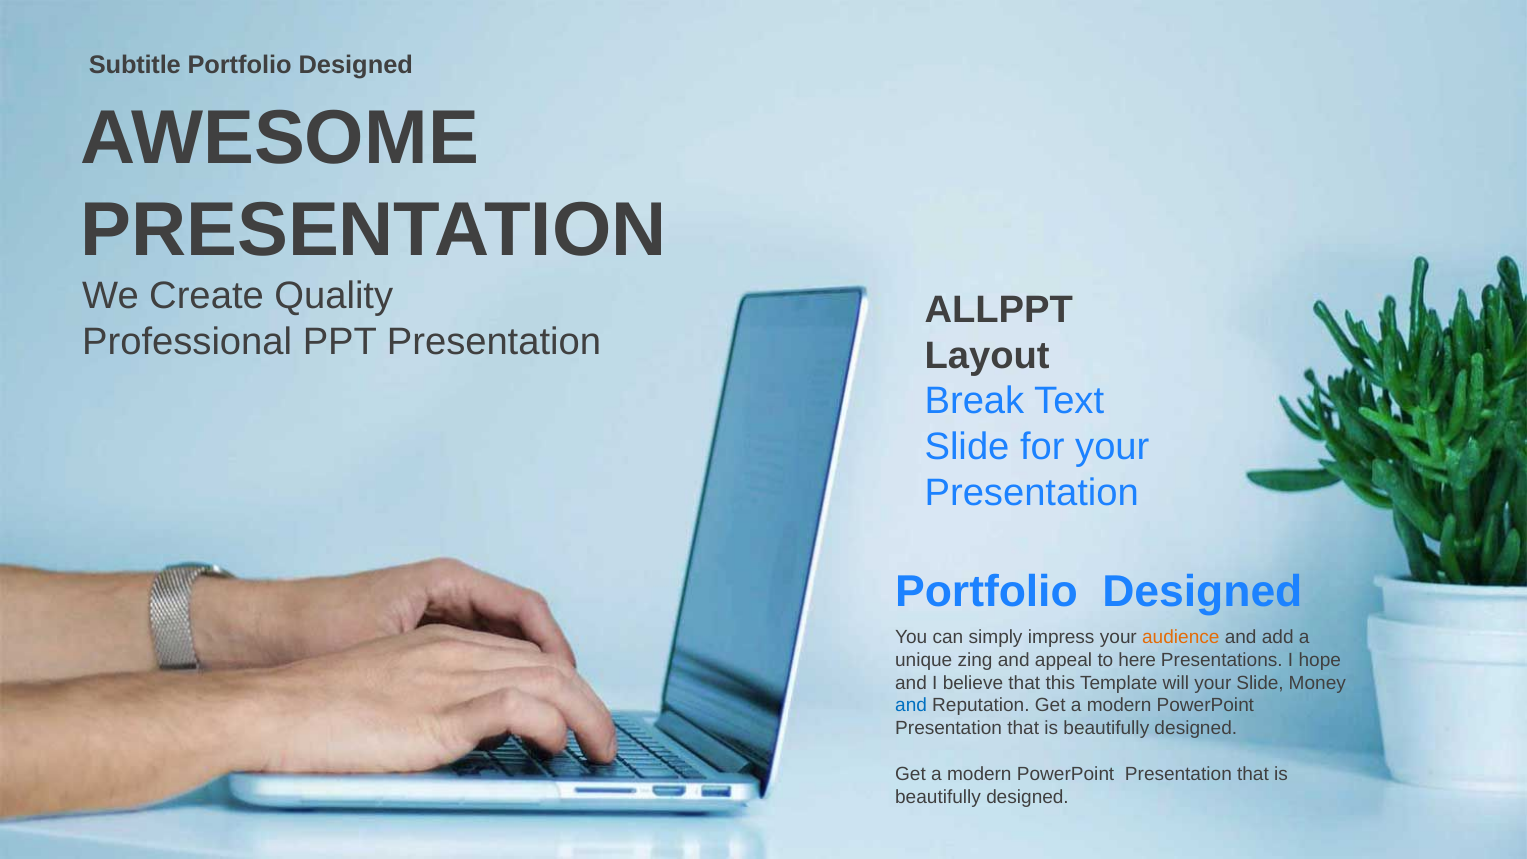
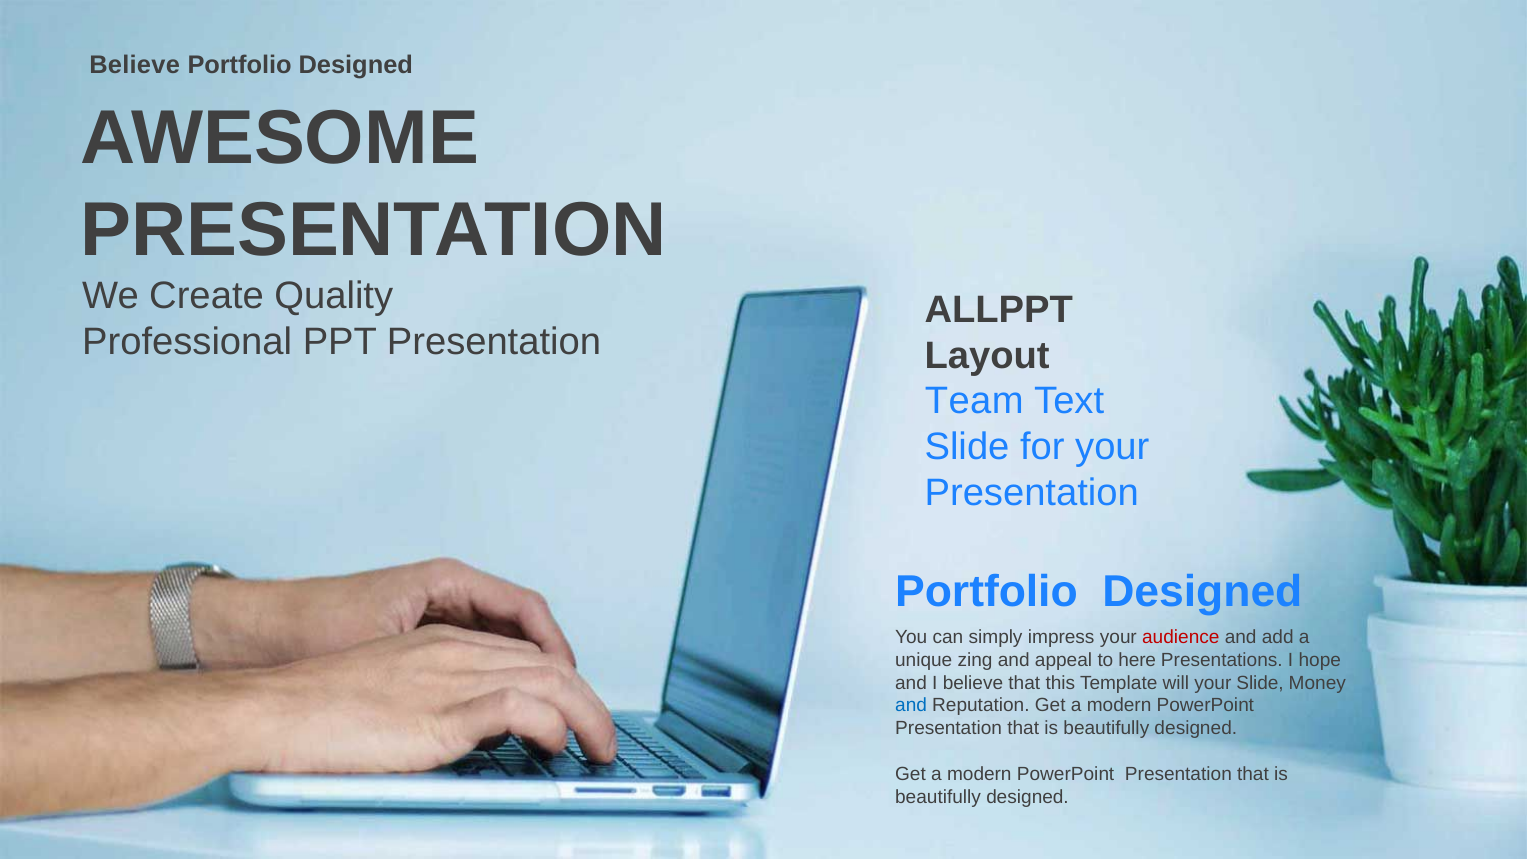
Subtitle at (135, 65): Subtitle -> Believe
Break: Break -> Team
audience colour: orange -> red
